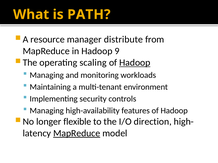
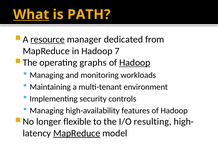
What underline: none -> present
resource underline: none -> present
distribute: distribute -> dedicated
9: 9 -> 7
scaling: scaling -> graphs
direction: direction -> resulting
